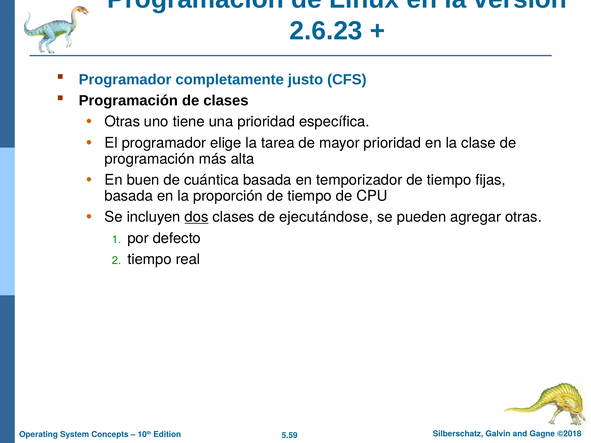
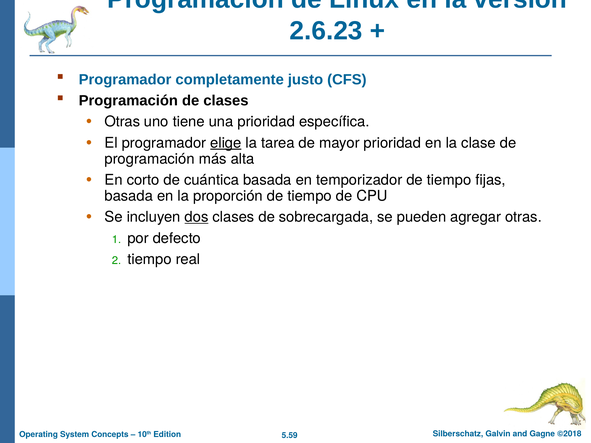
elige underline: none -> present
buen: buen -> corto
ejecutándose: ejecutándose -> sobrecargada
